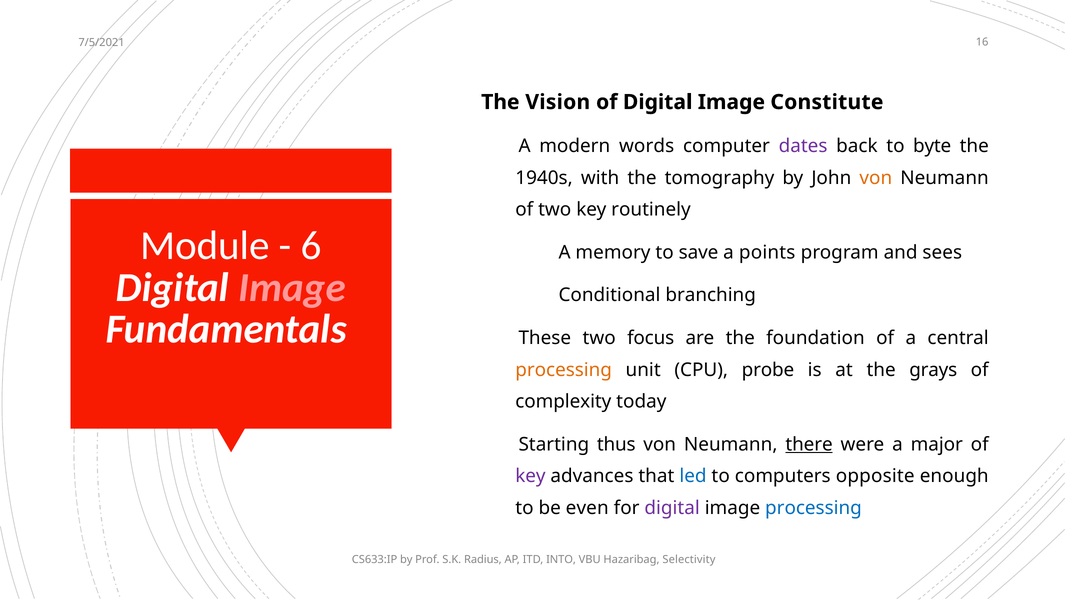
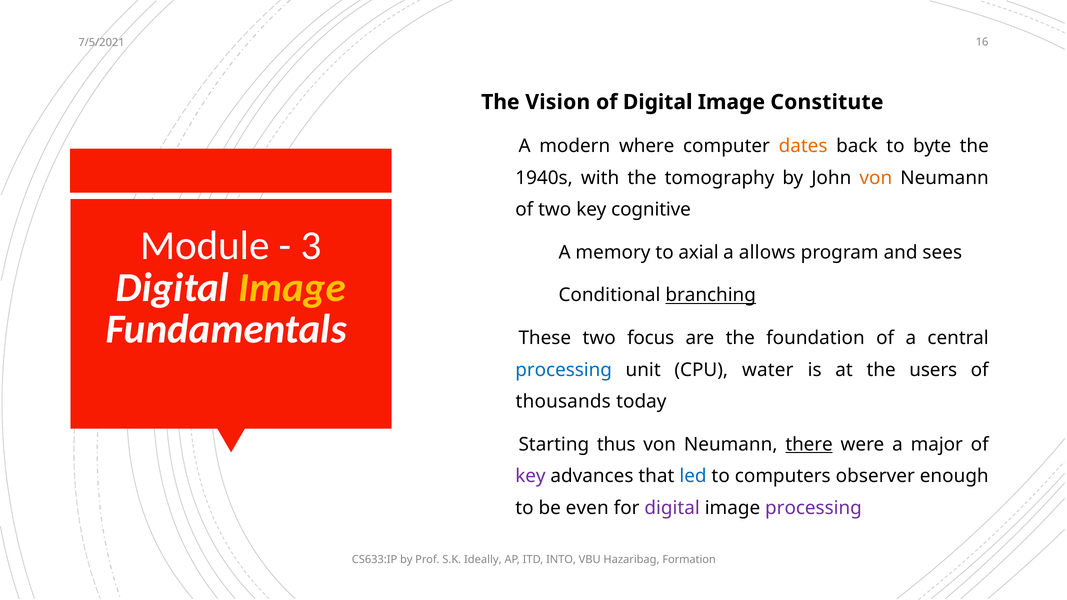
words: words -> where
dates colour: purple -> orange
routinely: routinely -> cognitive
6: 6 -> 3
save: save -> axial
points: points -> allows
Image at (292, 288) colour: pink -> yellow
branching underline: none -> present
processing at (564, 370) colour: orange -> blue
probe: probe -> water
grays: grays -> users
complexity: complexity -> thousands
opposite: opposite -> observer
processing at (813, 508) colour: blue -> purple
Radius: Radius -> Ideally
Selectivity: Selectivity -> Formation
